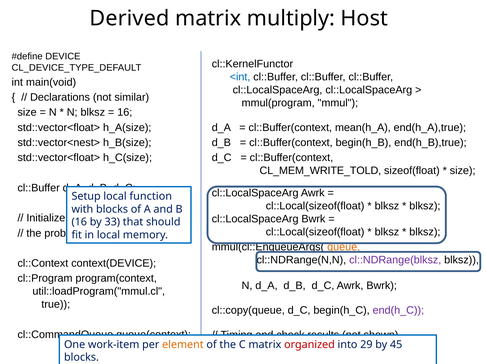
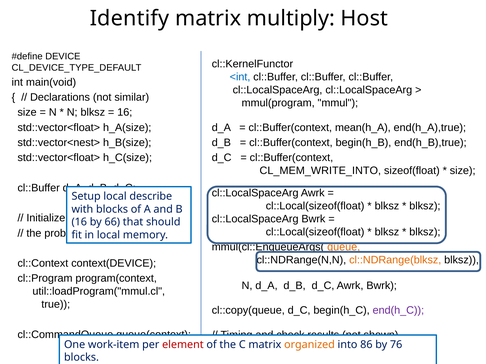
Derived: Derived -> Identify
CL_MEM_WRITE_TOLD: CL_MEM_WRITE_TOLD -> CL_MEM_WRITE_INTO
function: function -> describe
33: 33 -> 66
cl::NDRange(blksz colour: purple -> orange
element colour: orange -> red
organized colour: red -> orange
29: 29 -> 86
45: 45 -> 76
